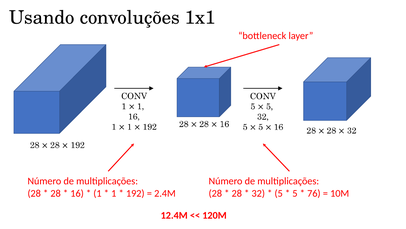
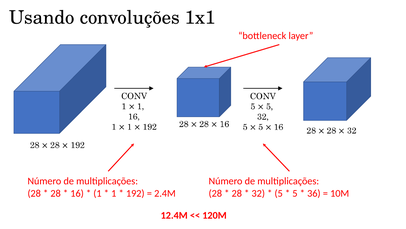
76: 76 -> 36
